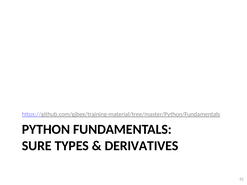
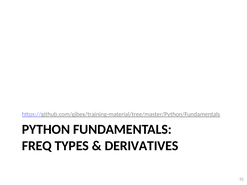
SURE: SURE -> FREQ
